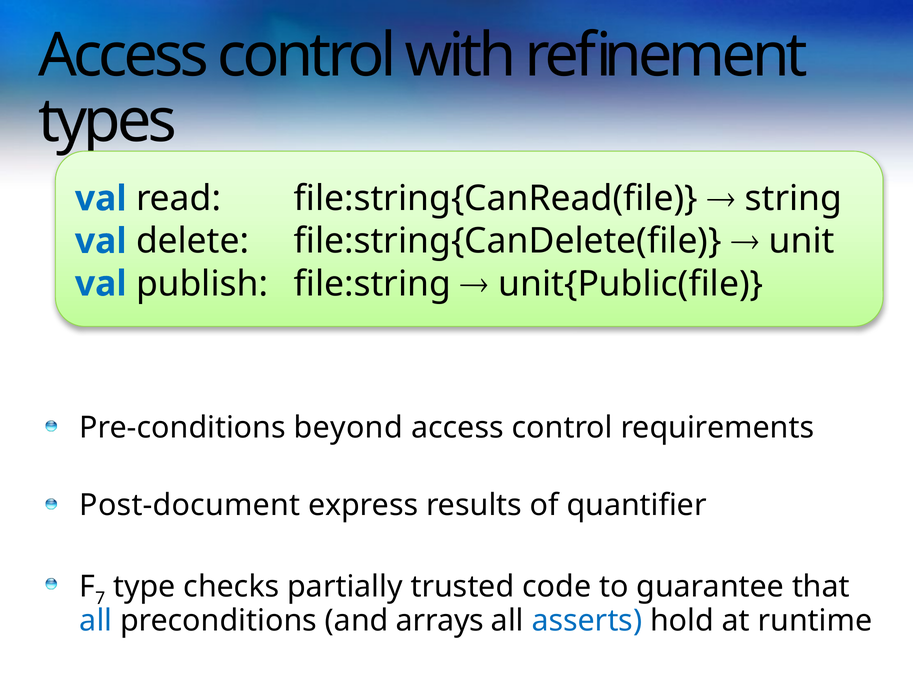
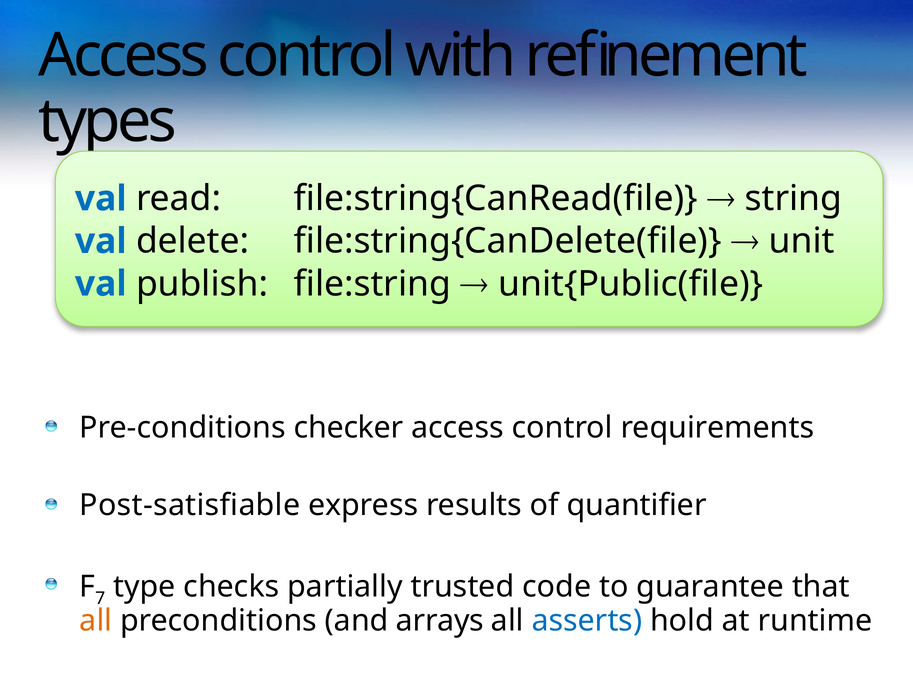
beyond: beyond -> checker
Post-document: Post-document -> Post-satisfiable
all at (96, 620) colour: blue -> orange
